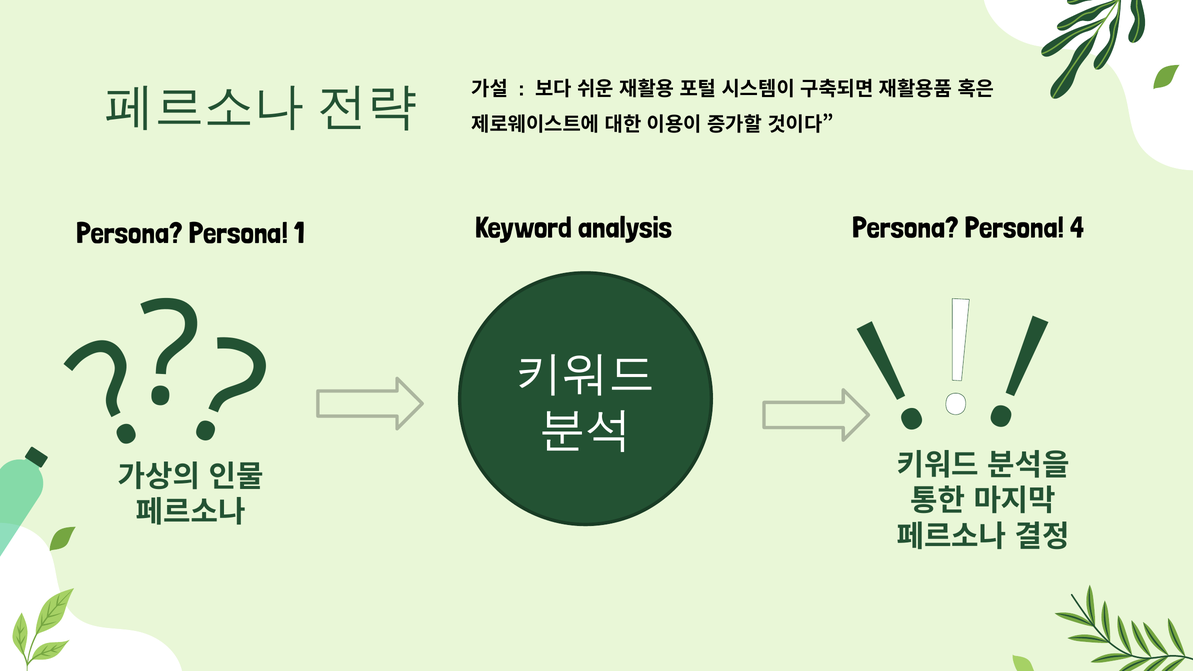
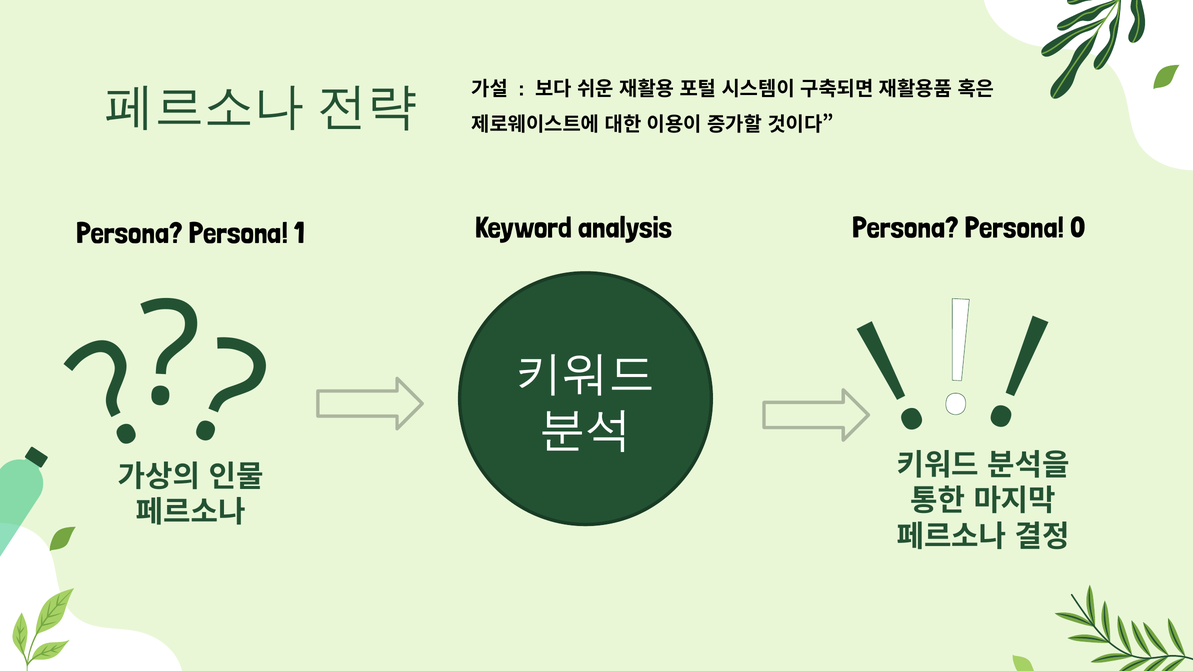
4: 4 -> 0
